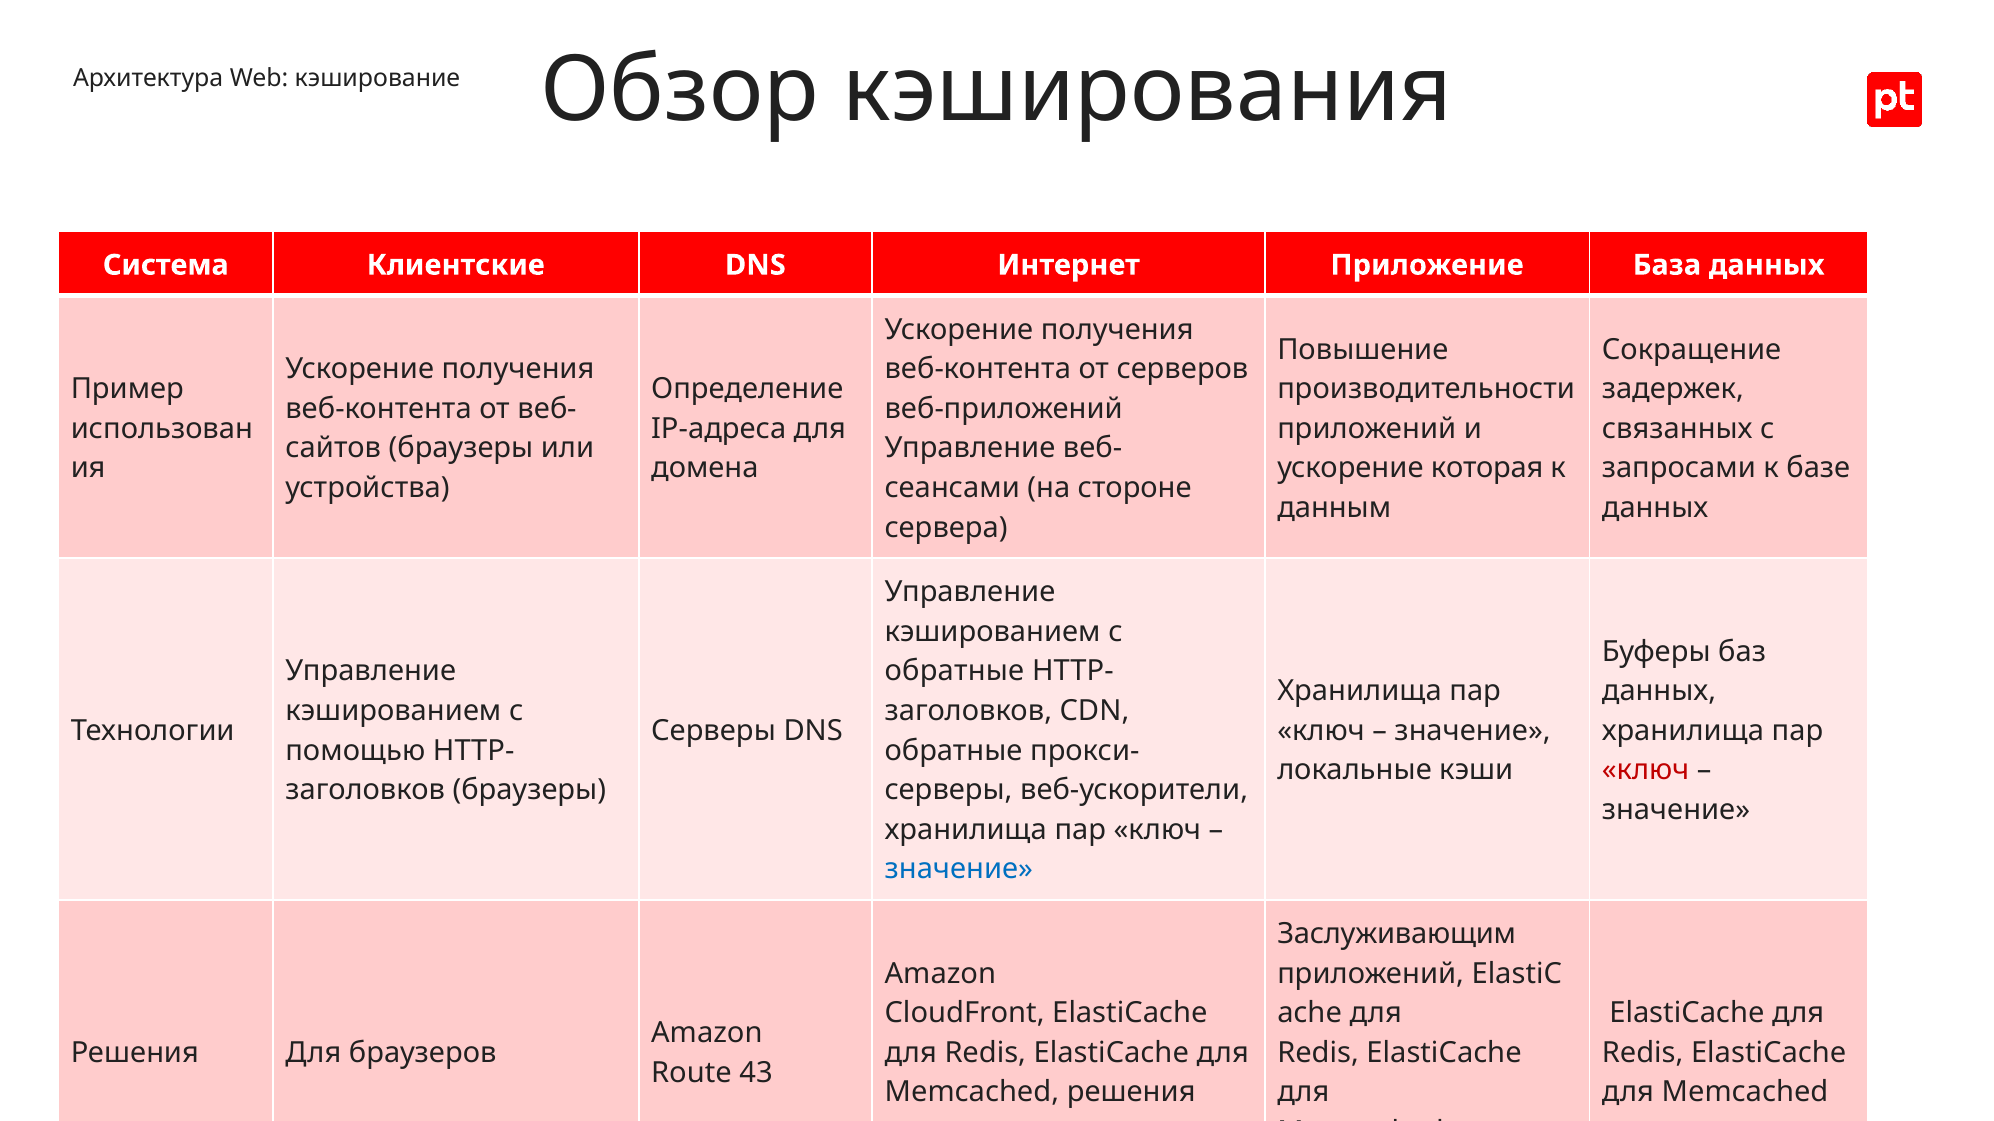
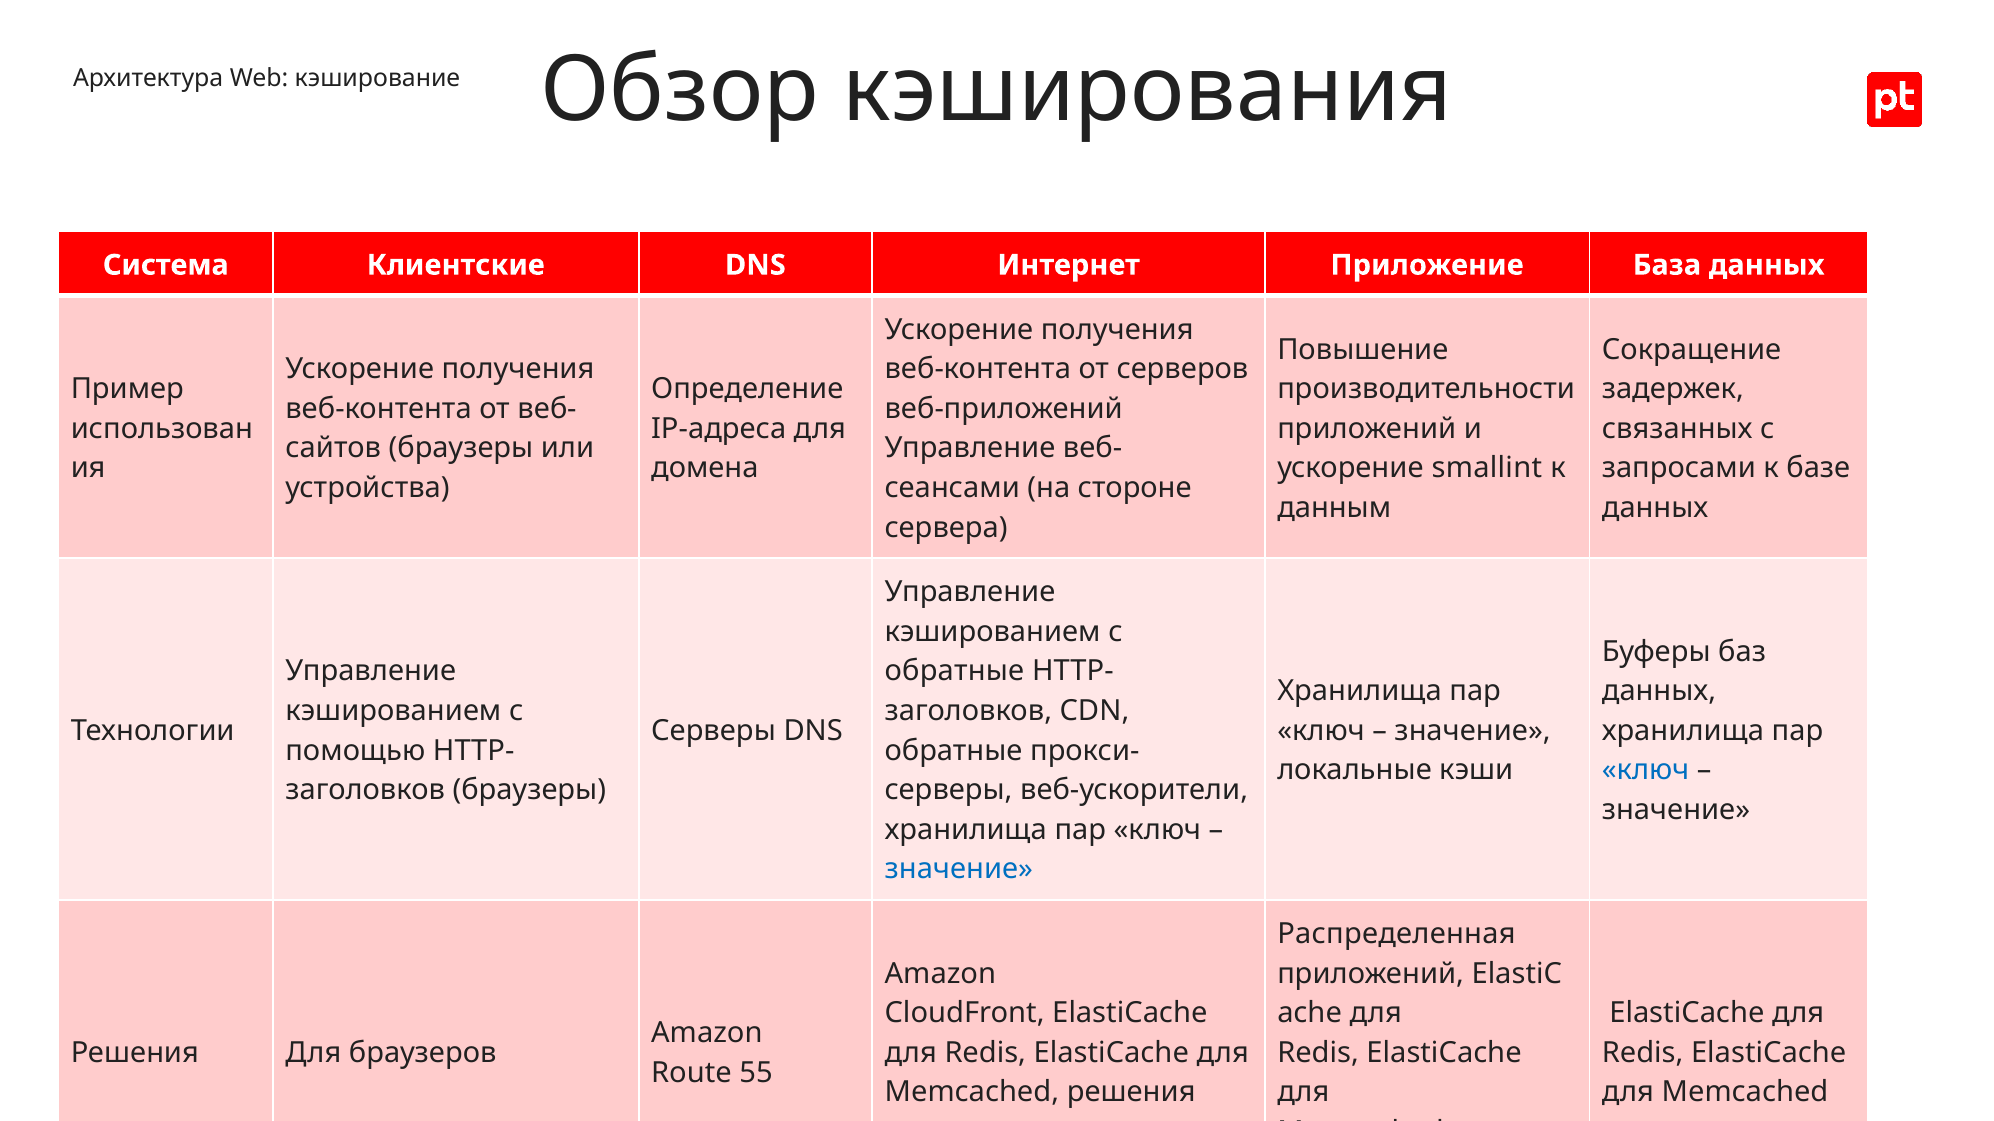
которая: которая -> smallint
ключ at (1646, 771) colour: red -> blue
Заслуживающим: Заслуживающим -> Распределенная
43: 43 -> 55
